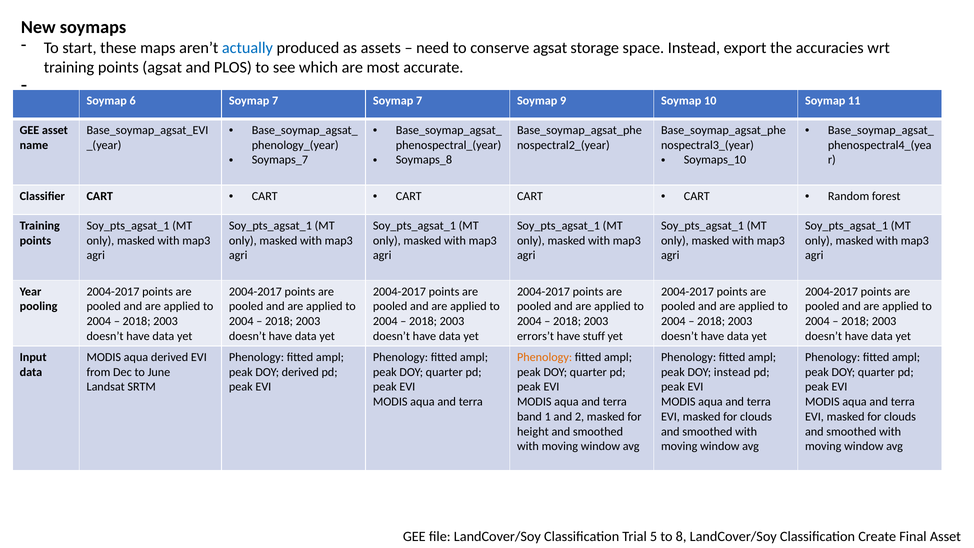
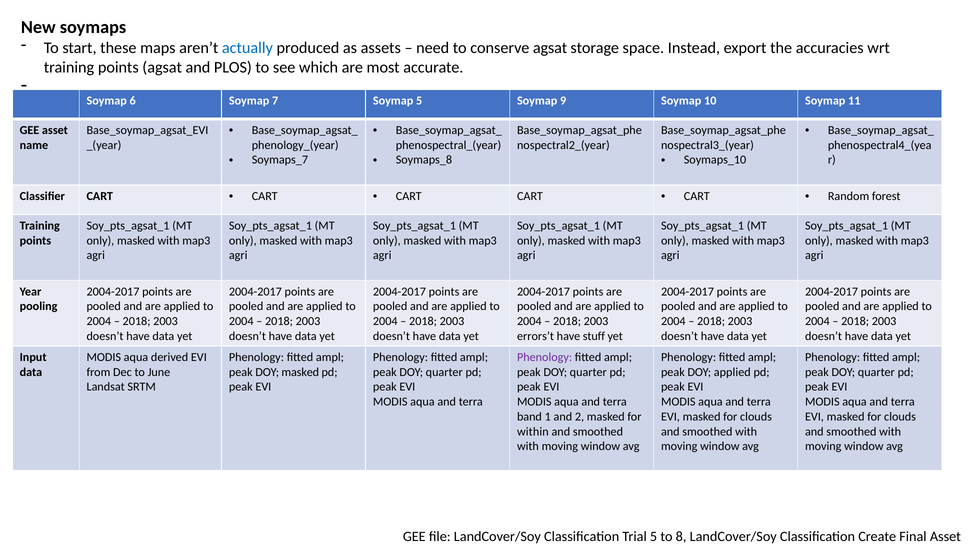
7 Soymap 7: 7 -> 5
Phenology at (545, 357) colour: orange -> purple
DOY derived: derived -> masked
DOY instead: instead -> applied
height: height -> within
